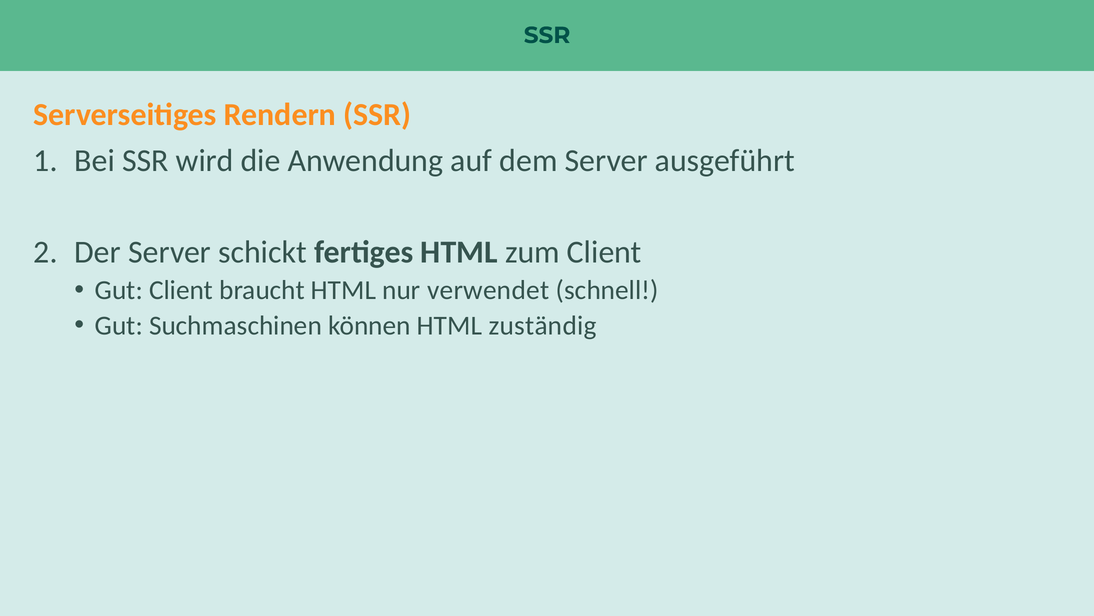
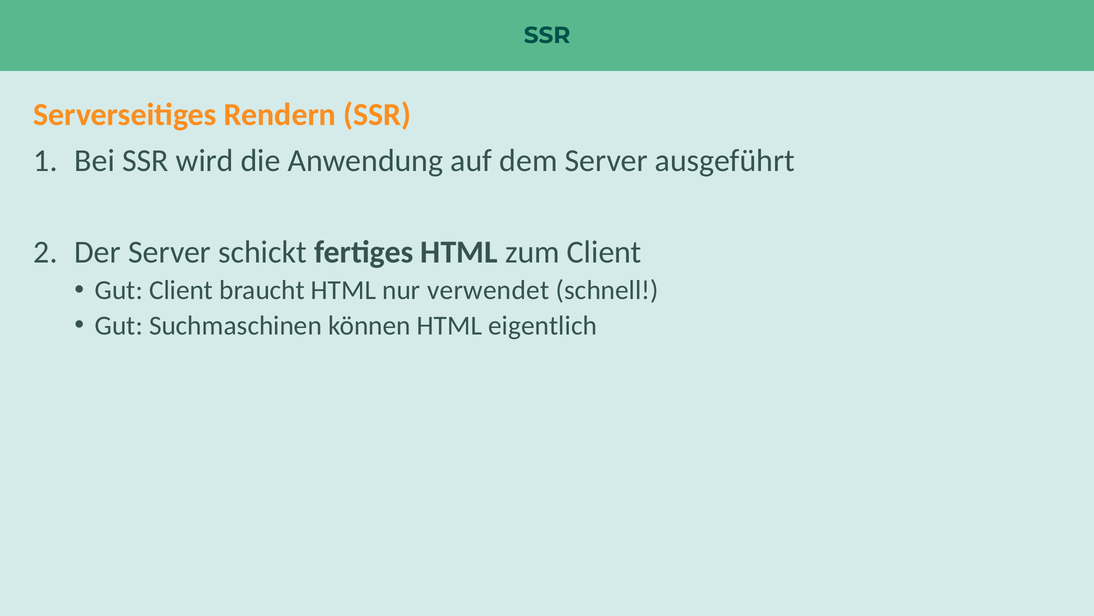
zuständig: zuständig -> eigentlich
